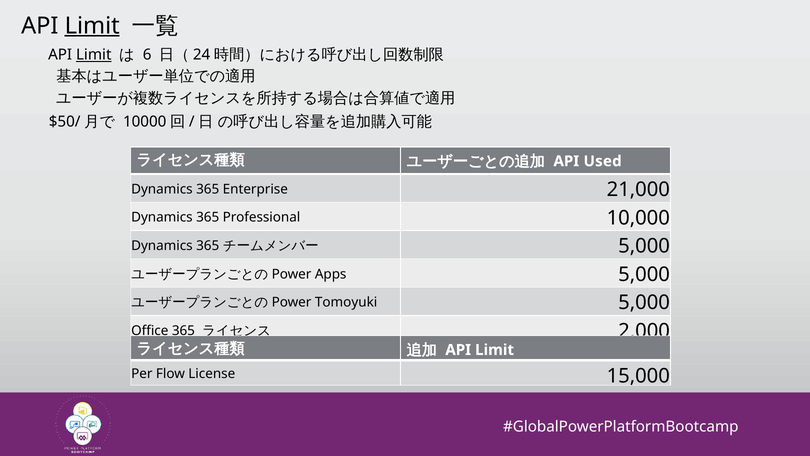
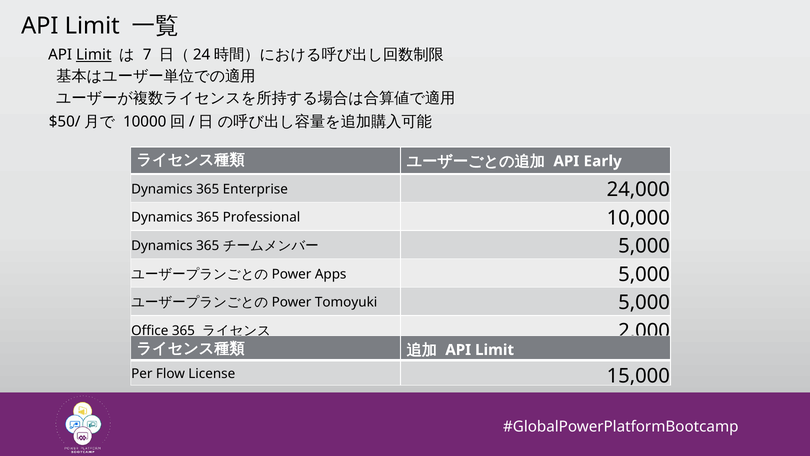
Limit at (92, 26) underline: present -> none
6: 6 -> 7
Used: Used -> Early
21,000: 21,000 -> 24,000
